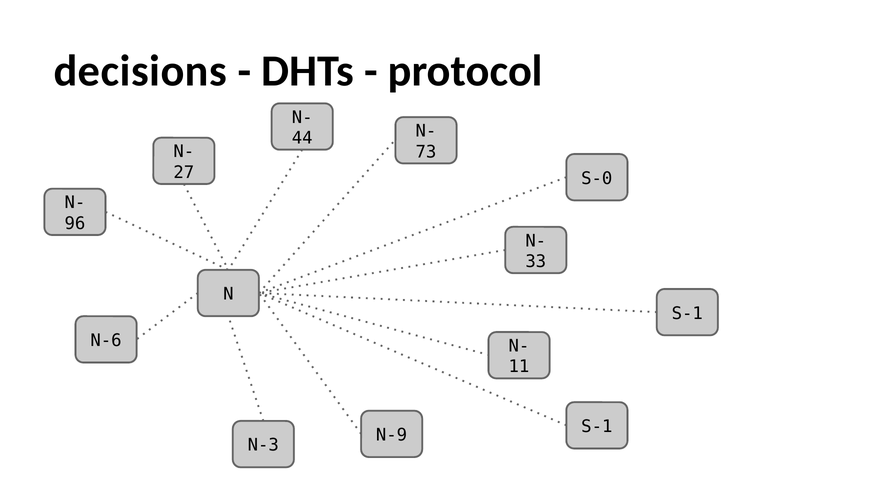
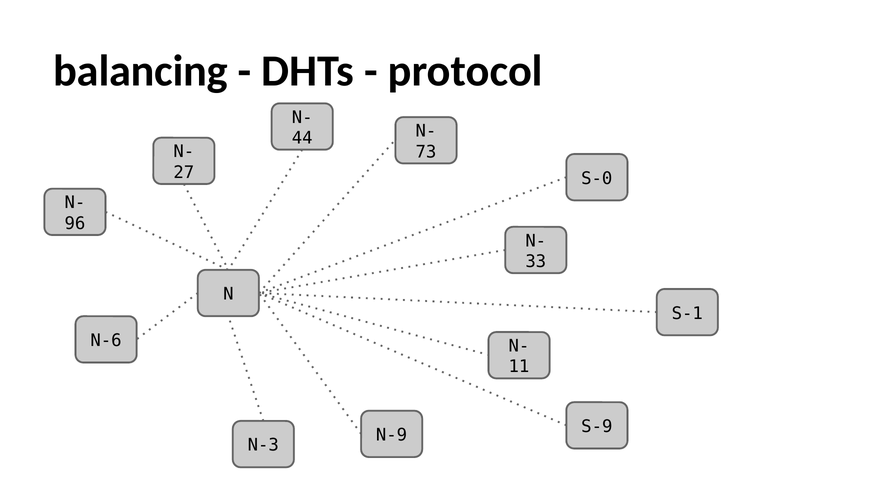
decisions: decisions -> balancing
S-1 at (597, 427): S-1 -> S-9
